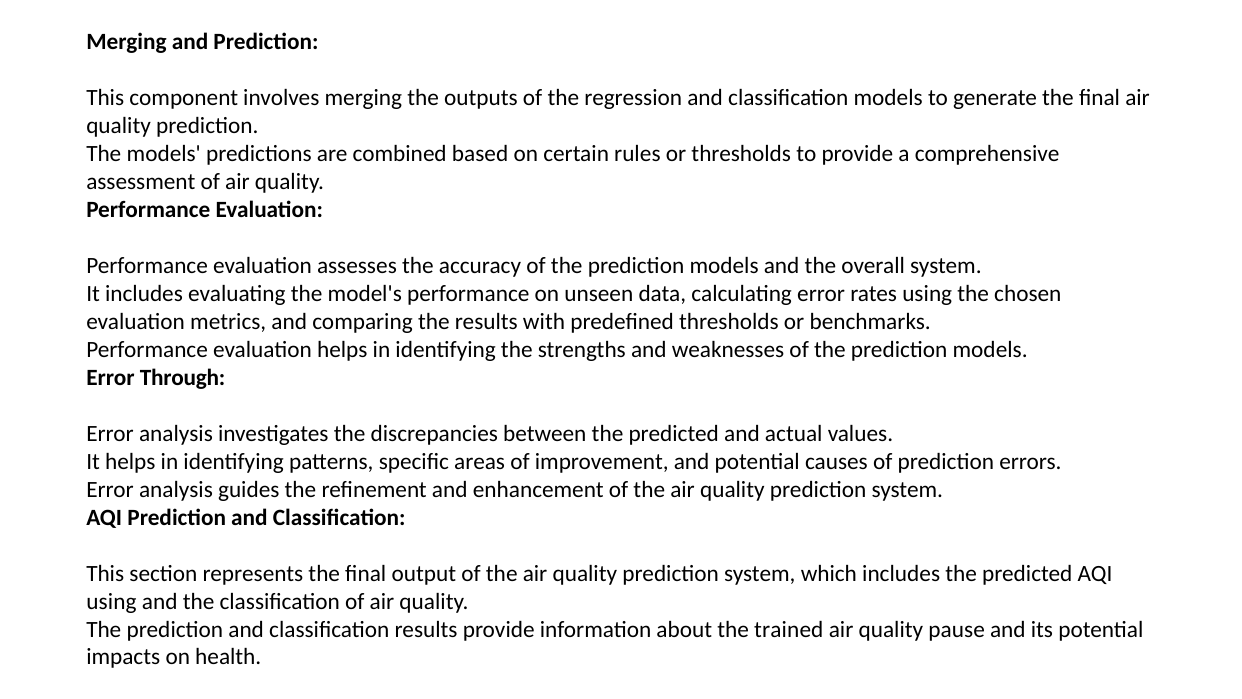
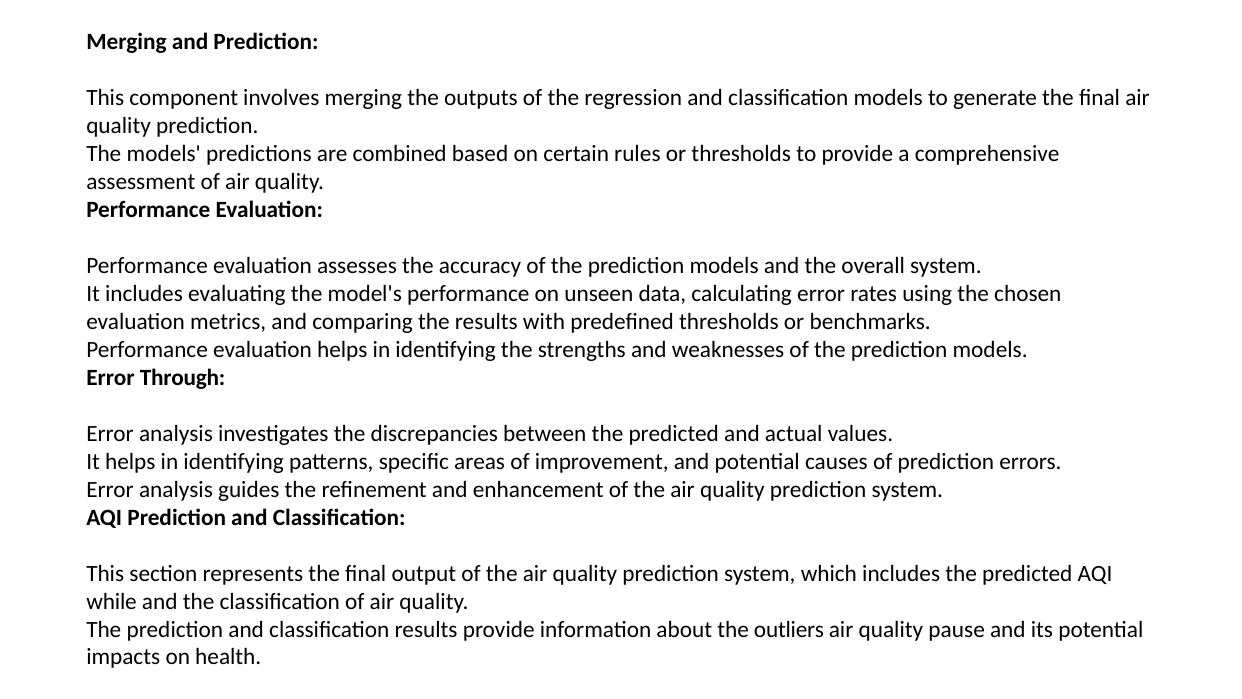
using at (111, 601): using -> while
trained: trained -> outliers
